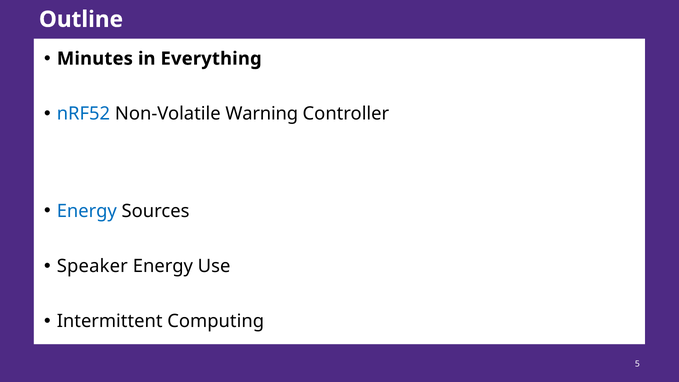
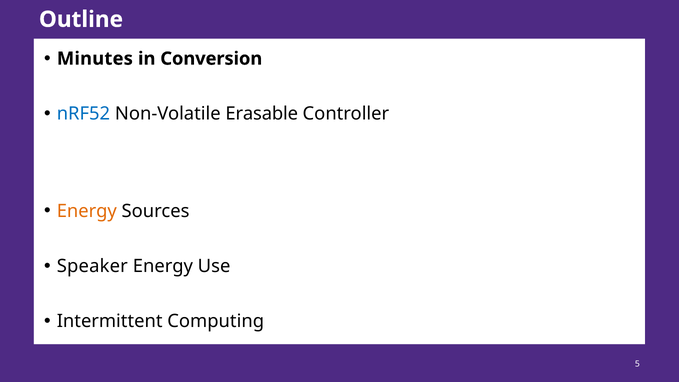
Everything: Everything -> Conversion
Warning: Warning -> Erasable
Energy at (87, 211) colour: blue -> orange
